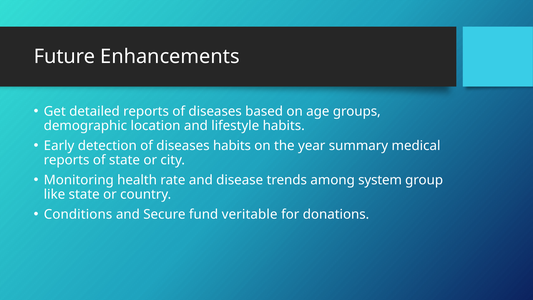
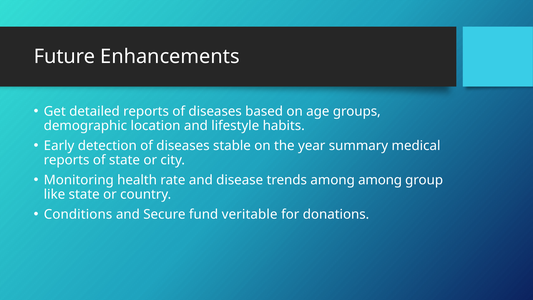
diseases habits: habits -> stable
among system: system -> among
